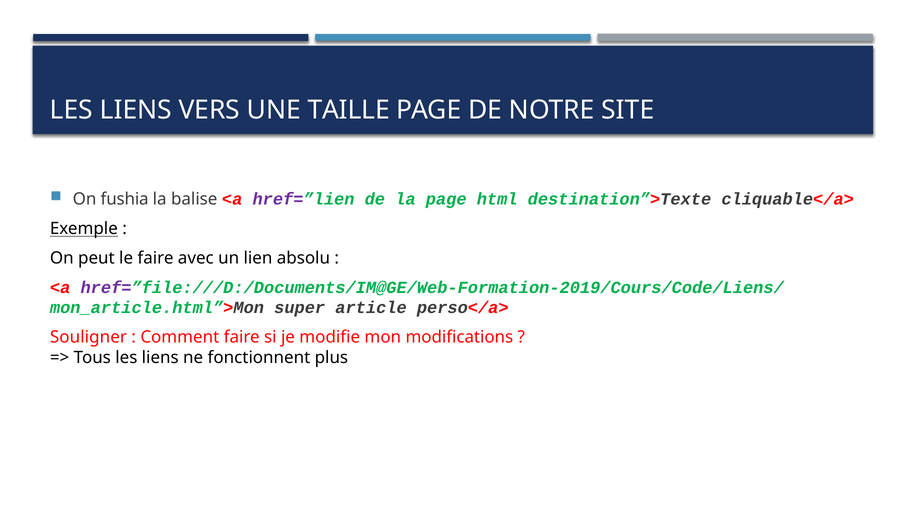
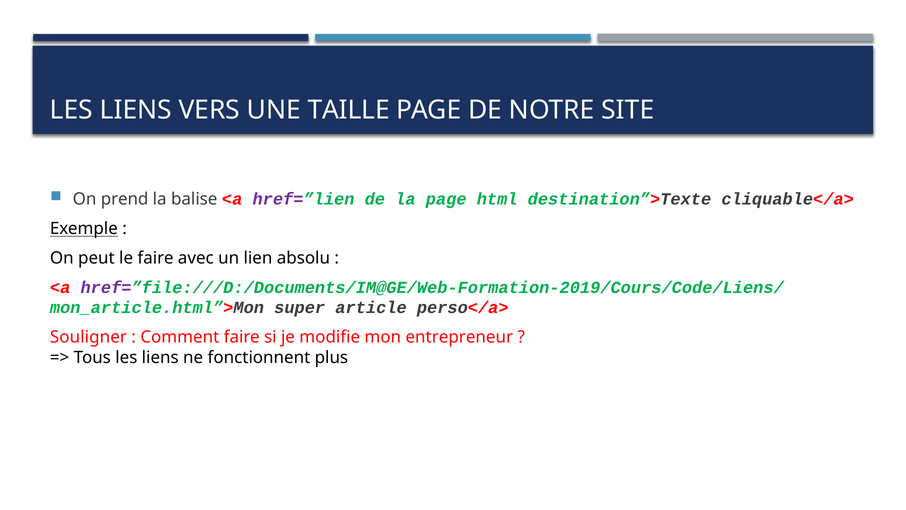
fushia: fushia -> prend
modifications: modifications -> entrepreneur
